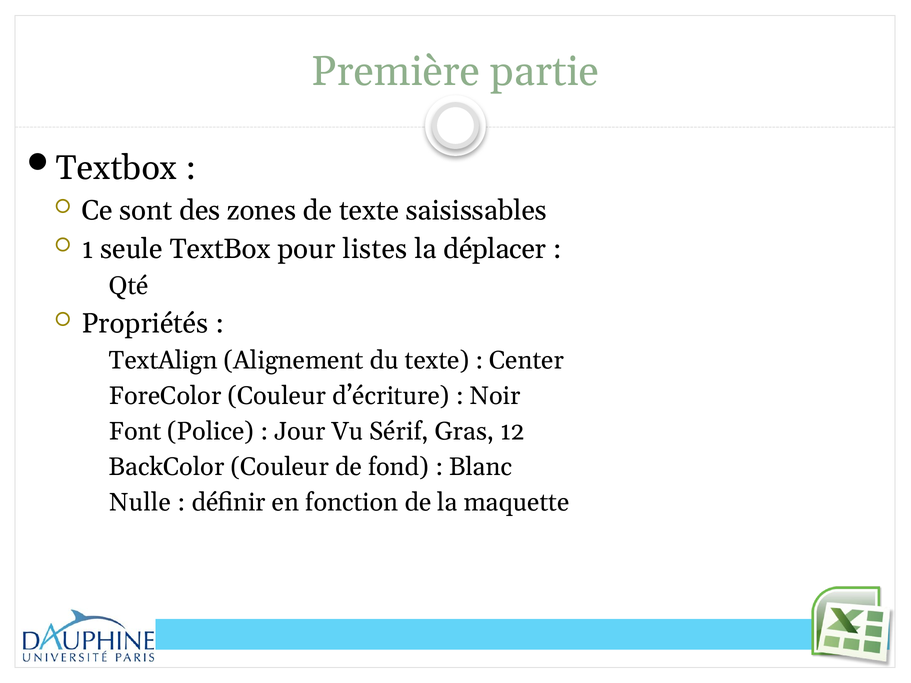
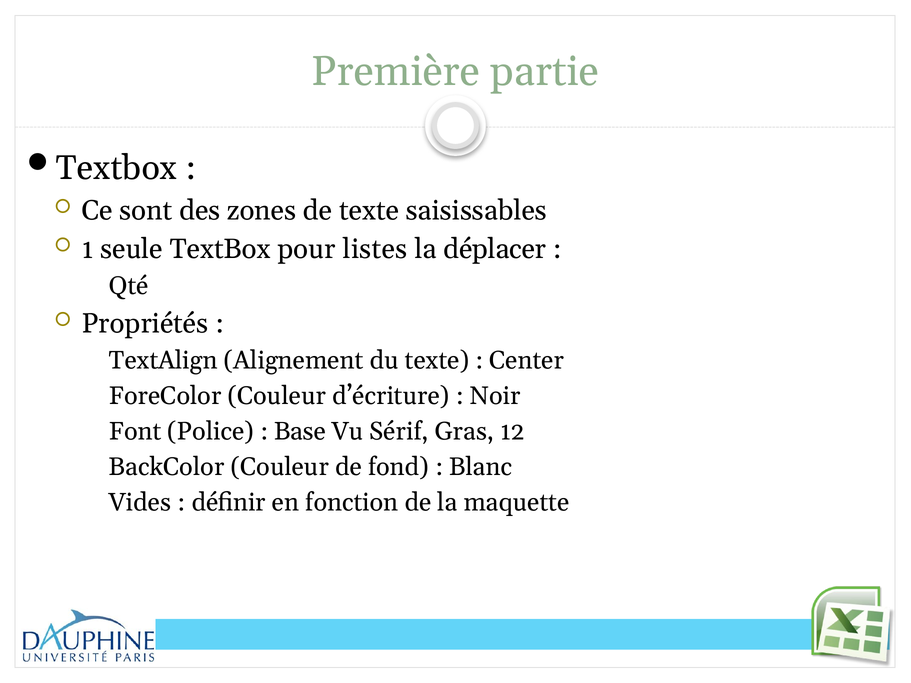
Jour: Jour -> Base
Nulle: Nulle -> Vides
